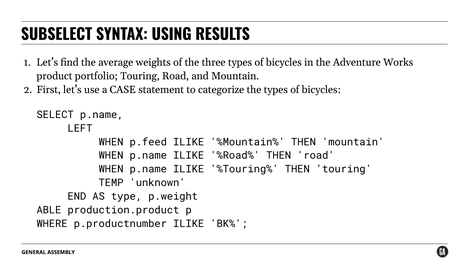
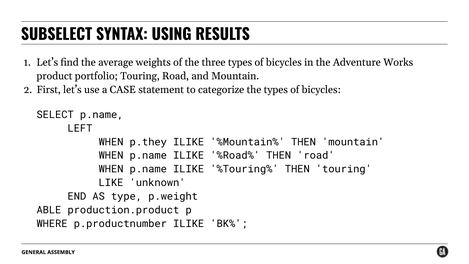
p.feed: p.feed -> p.they
TEMP: TEMP -> LIKE
